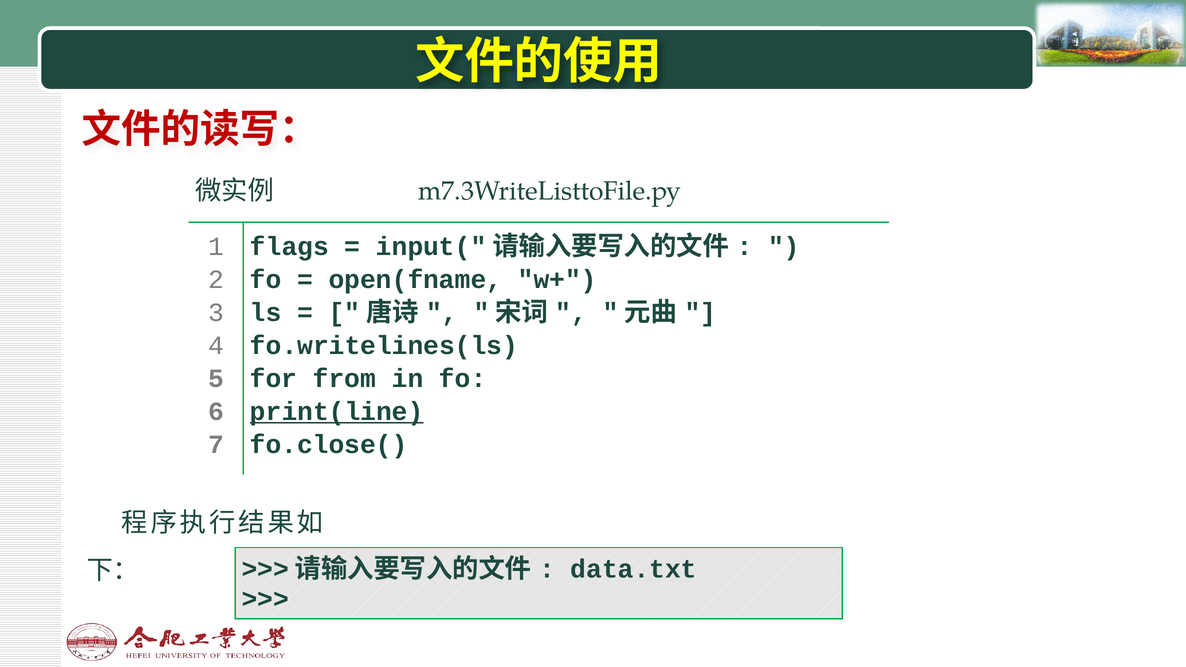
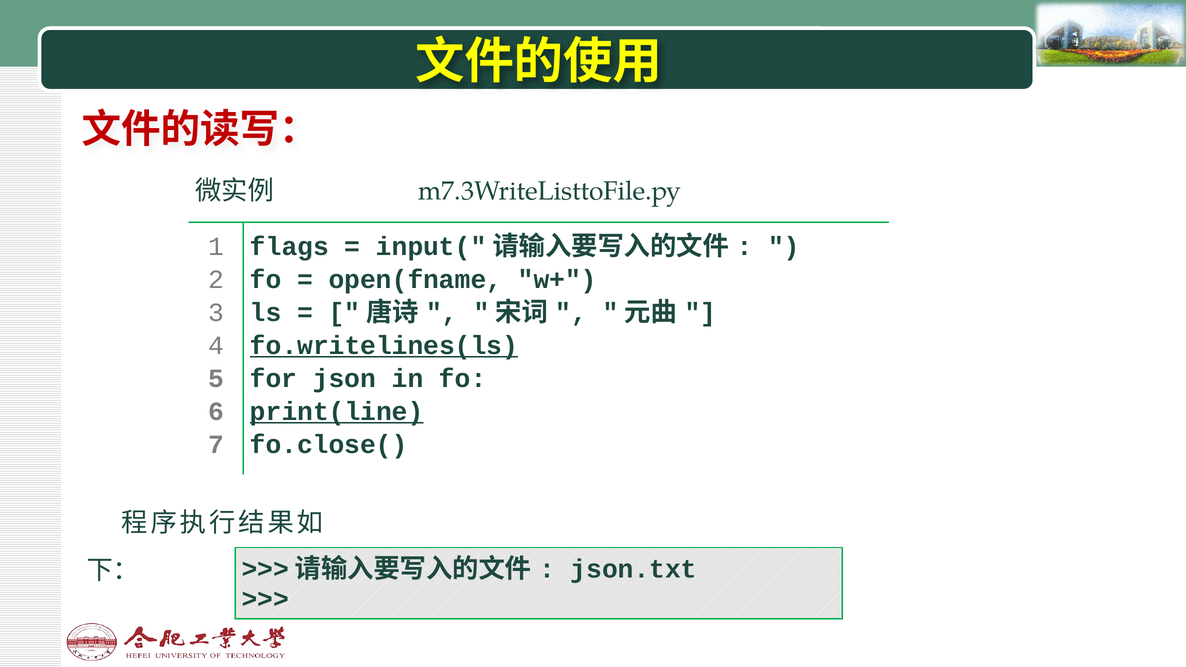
fo.writelines(ls underline: none -> present
from: from -> json
data.txt: data.txt -> json.txt
